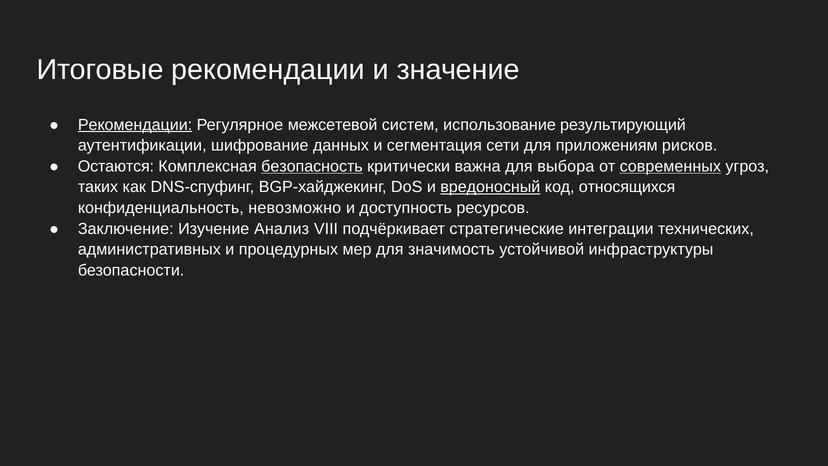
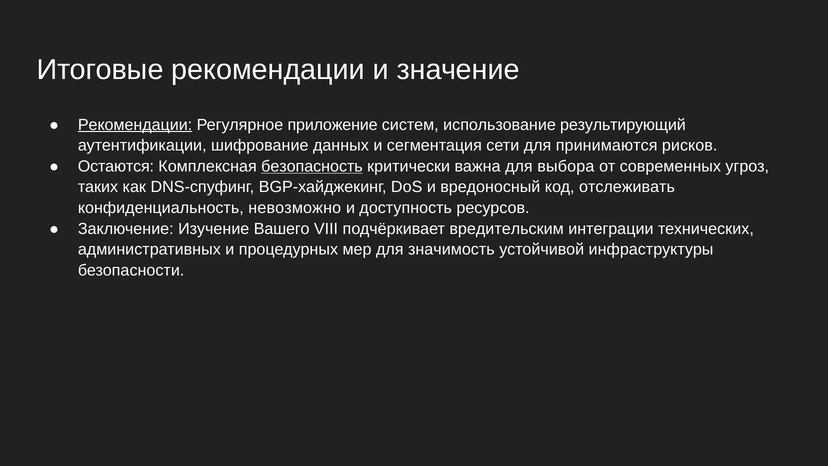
межсетевой: межсетевой -> приложение
приложениям: приложениям -> принимаются
современных underline: present -> none
вредоносный underline: present -> none
относящихся: относящихся -> отслеживать
Анализ: Анализ -> Вашего
стратегические: стратегические -> вредительским
